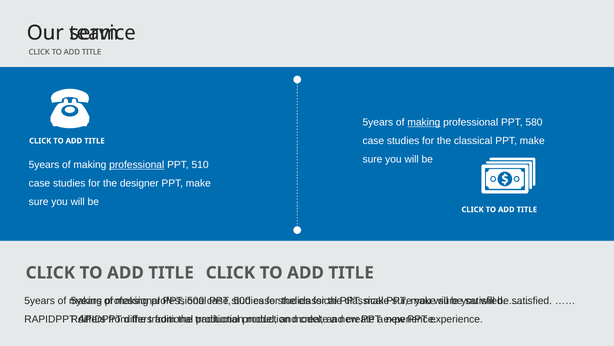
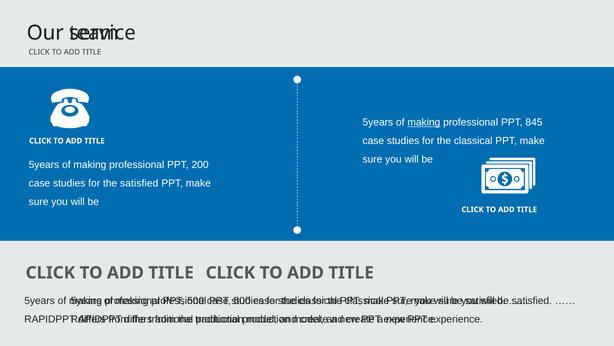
580: 580 -> 845
professional at (137, 165) underline: present -> none
510: 510 -> 200
the designer: designer -> satisfied
